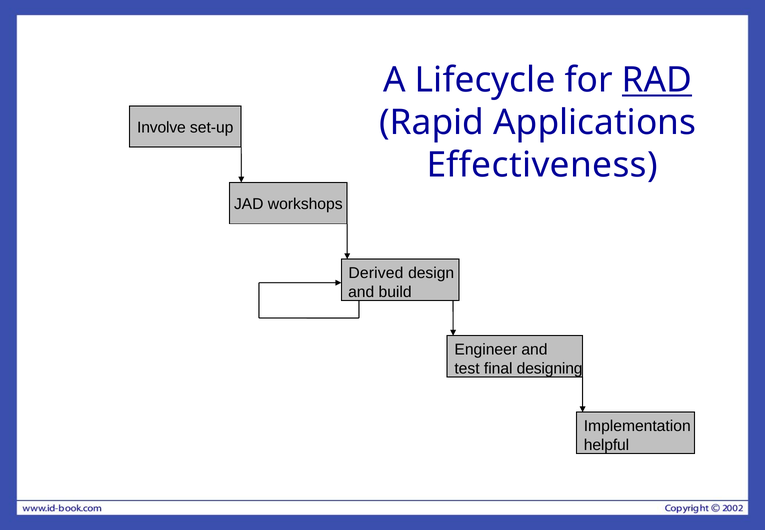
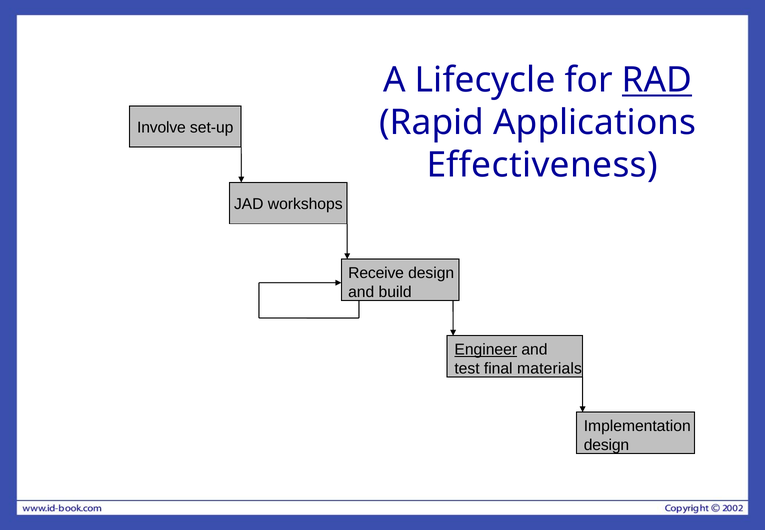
Derived: Derived -> Receive
Engineer underline: none -> present
designing: designing -> materials
helpful at (607, 445): helpful -> design
